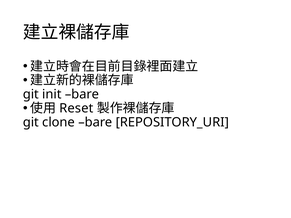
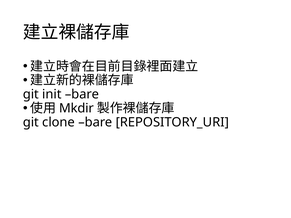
Reset: Reset -> Mkdir
